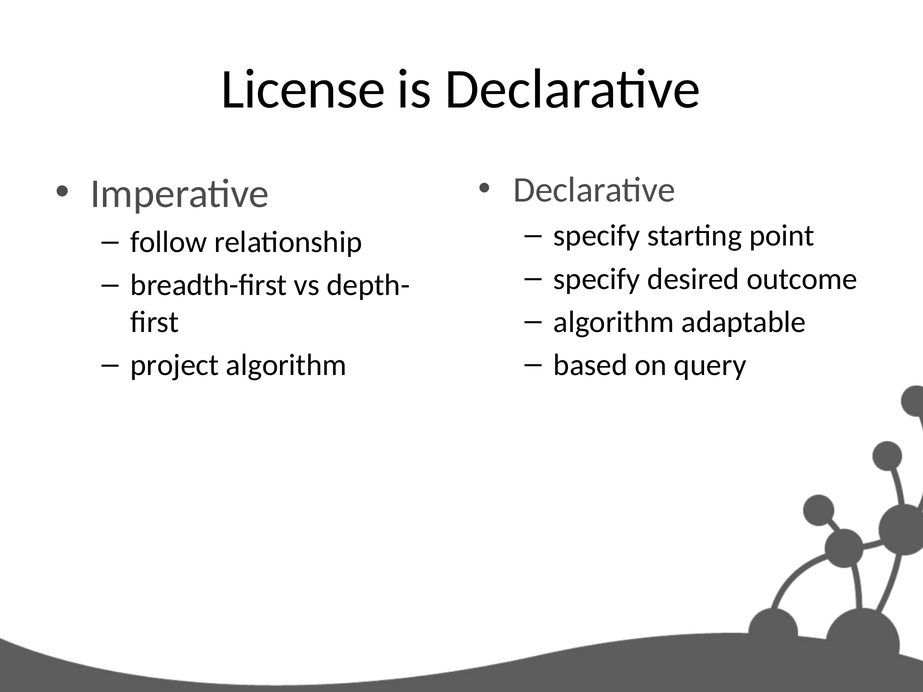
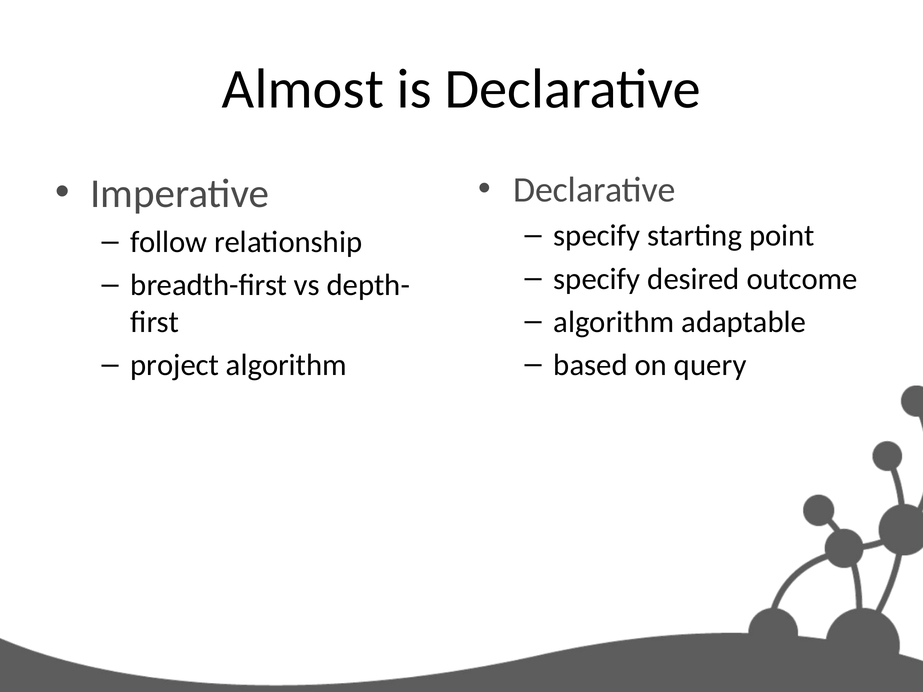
License: License -> Almost
